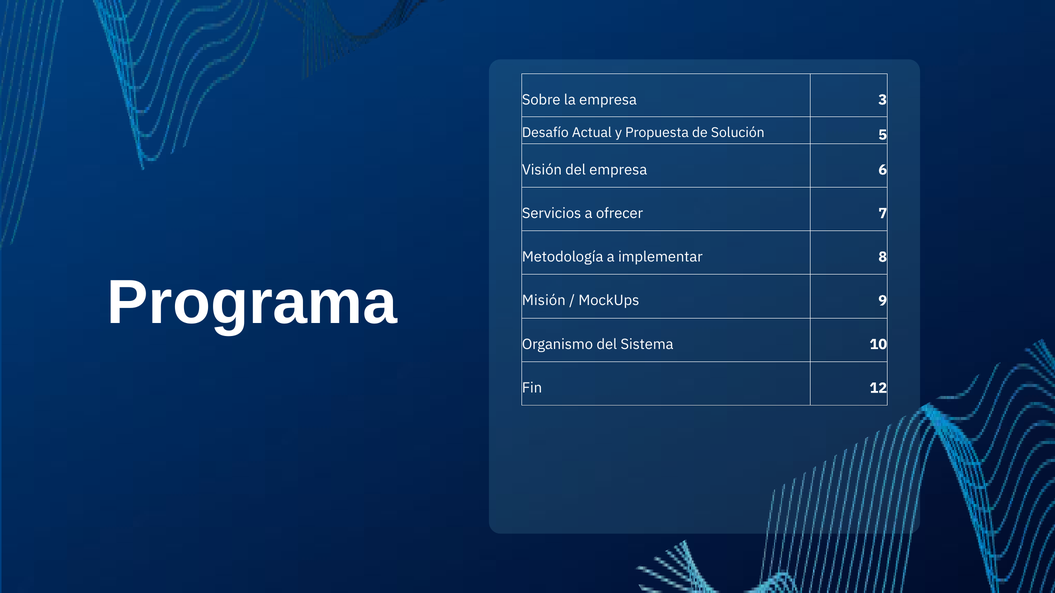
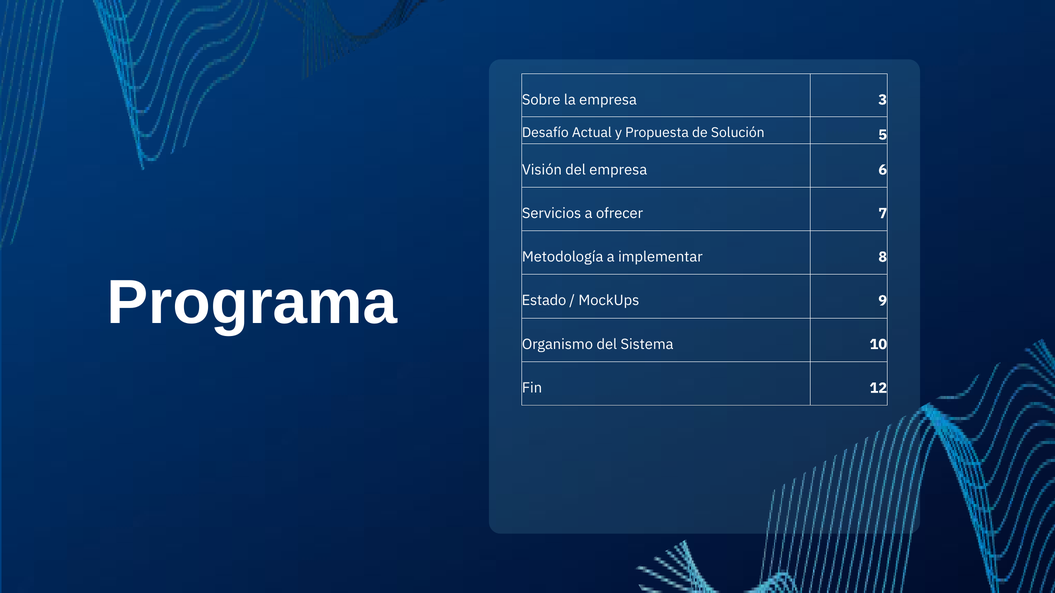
Misión: Misión -> Estado
